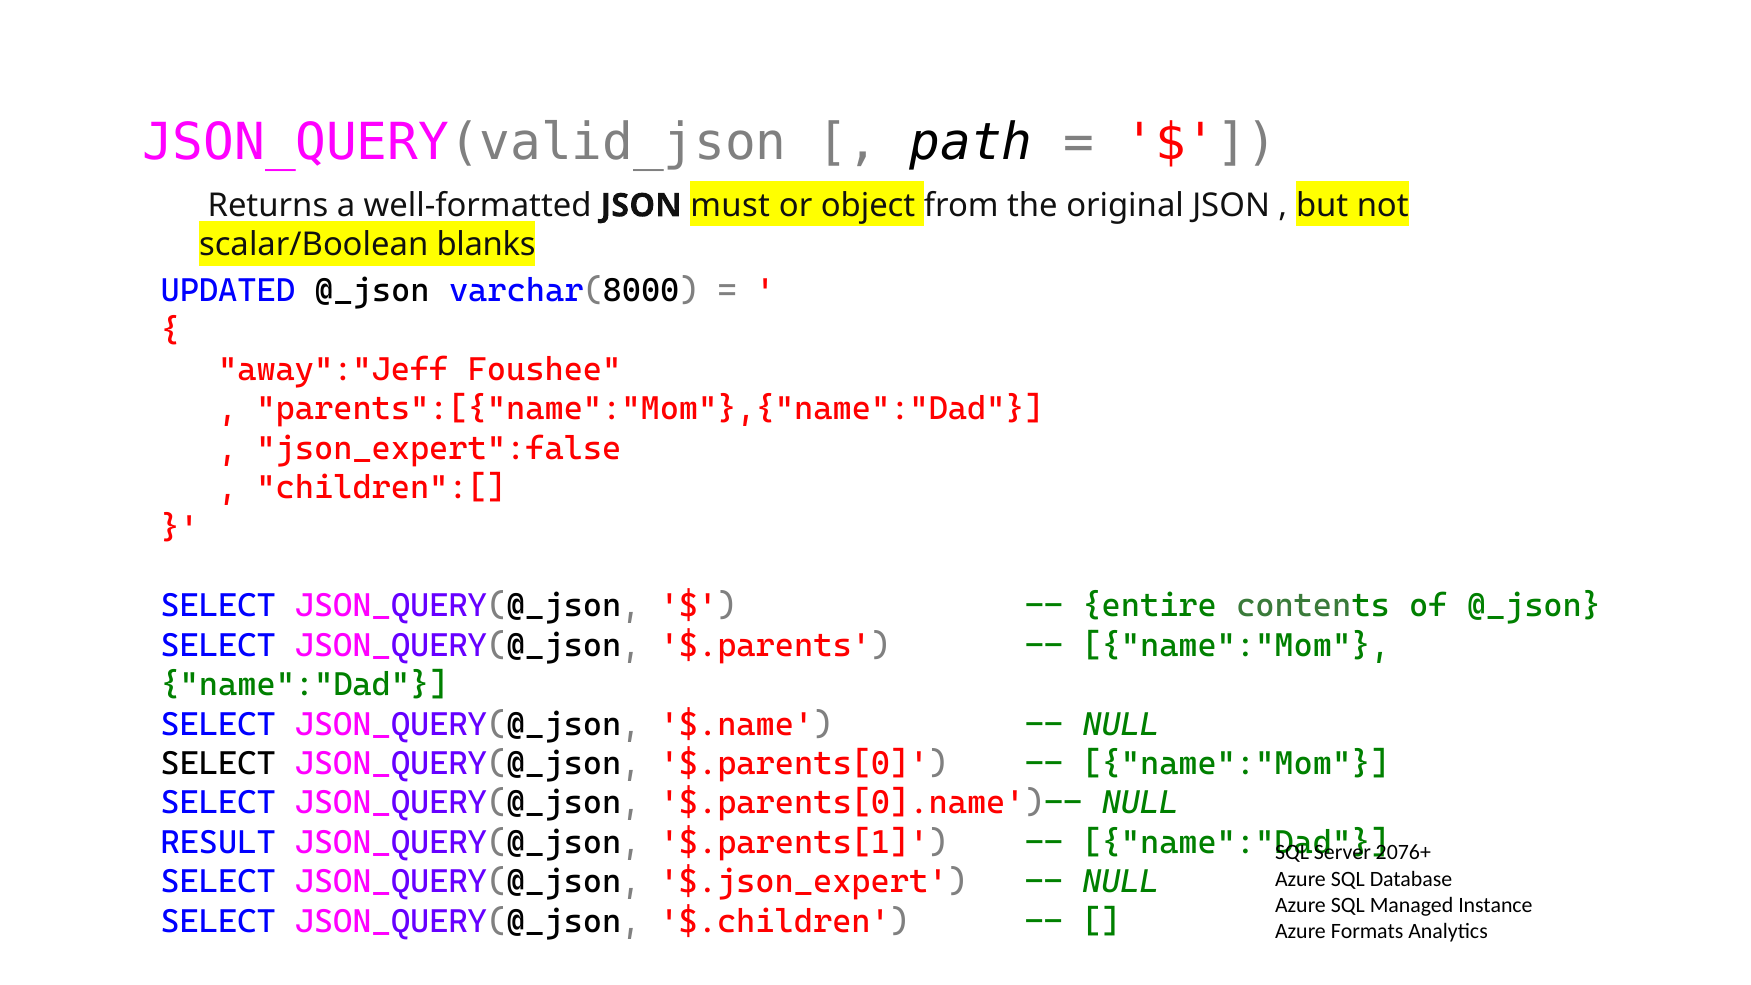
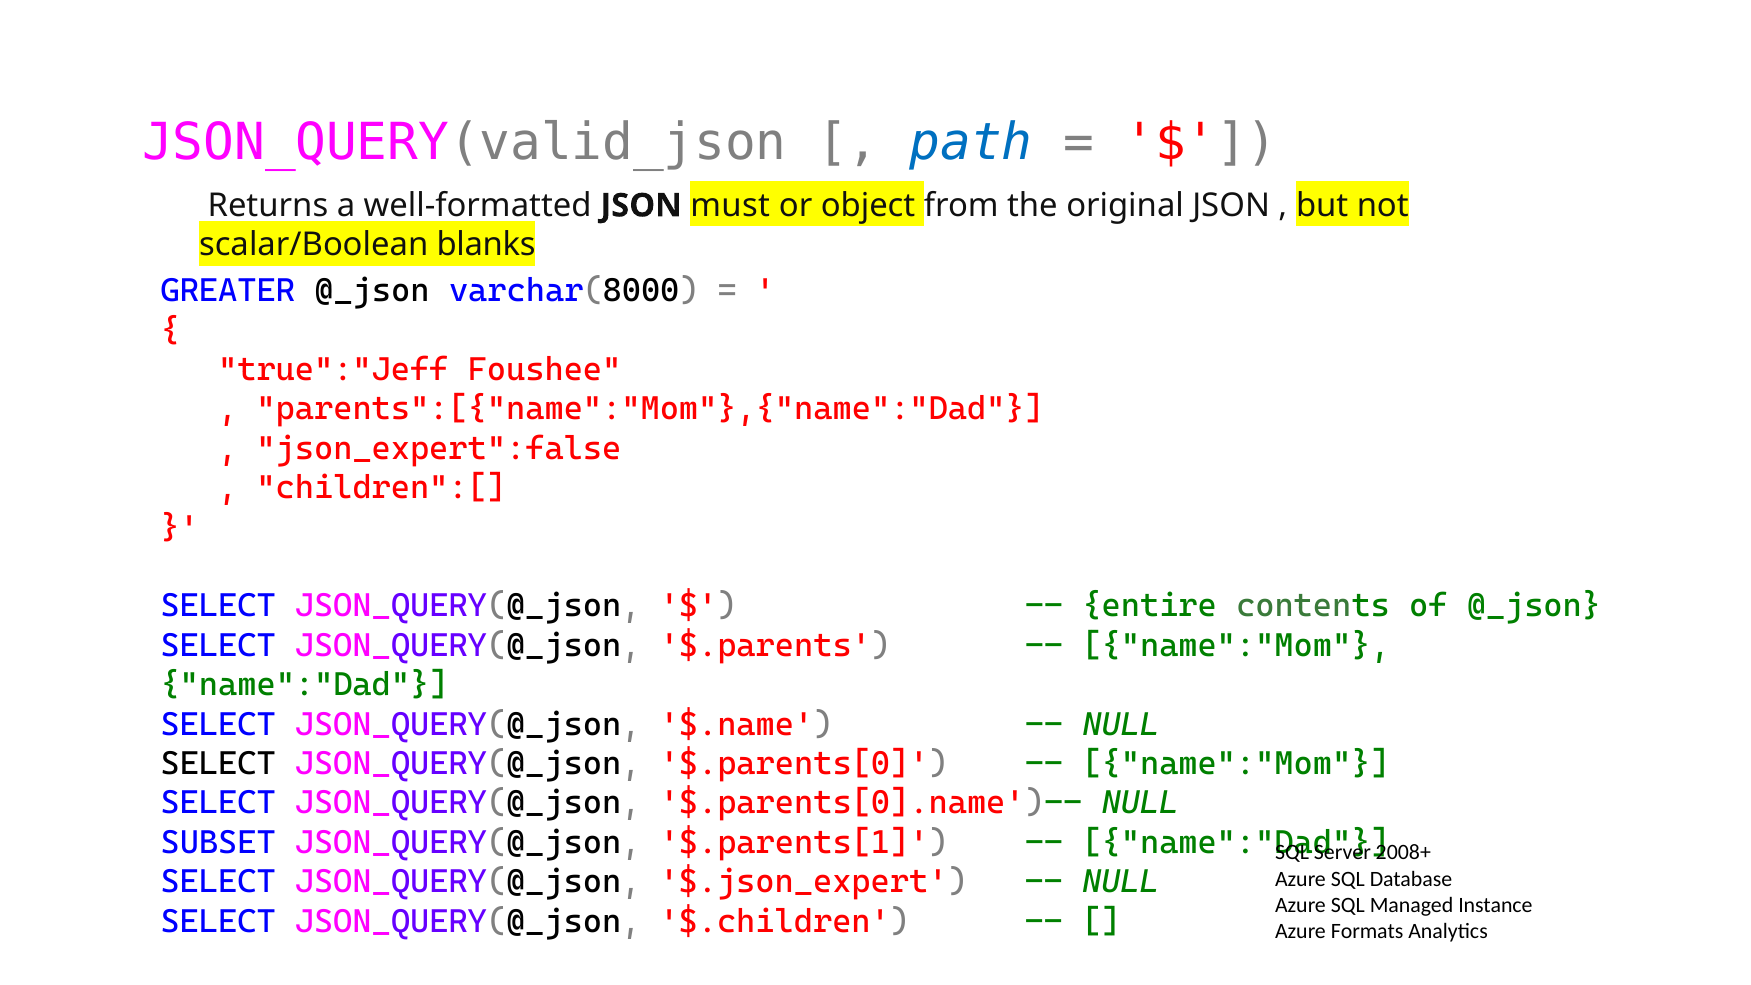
path colour: black -> blue
UPDATED: UPDATED -> GREATER
away":"Jeff: away":"Jeff -> true":"Jeff
RESULT: RESULT -> SUBSET
2076+: 2076+ -> 2008+
